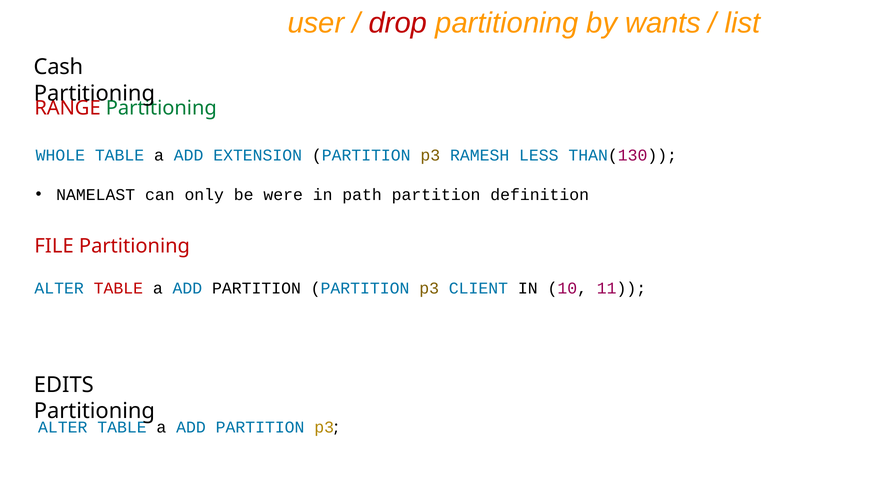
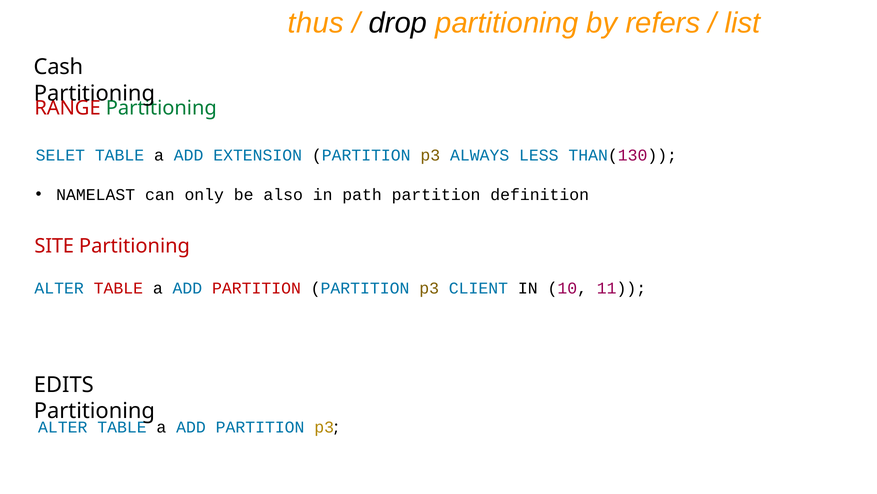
user: user -> thus
drop colour: red -> black
wants: wants -> refers
WHOLE: WHOLE -> SELET
RAMESH: RAMESH -> ALWAYS
were: were -> also
FILE: FILE -> SITE
PARTITION at (256, 288) colour: black -> red
